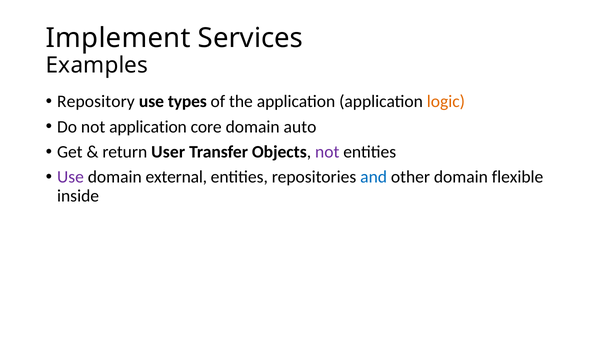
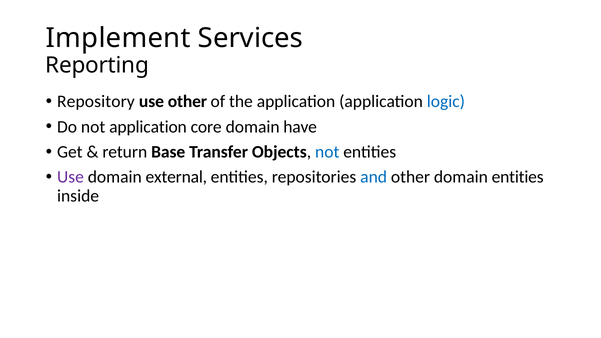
Examples: Examples -> Reporting
use types: types -> other
logic colour: orange -> blue
auto: auto -> have
User: User -> Base
not at (327, 152) colour: purple -> blue
domain flexible: flexible -> entities
